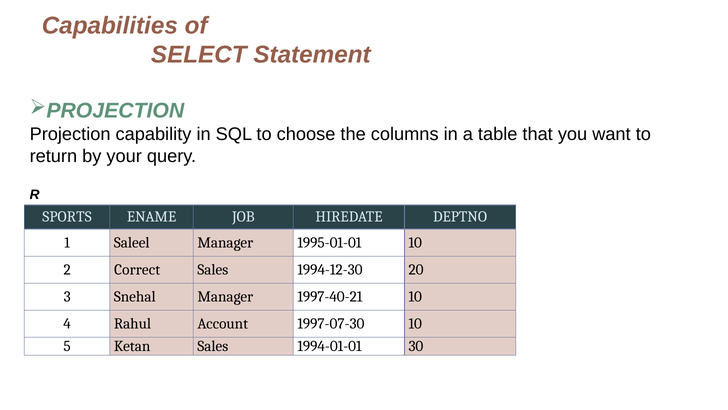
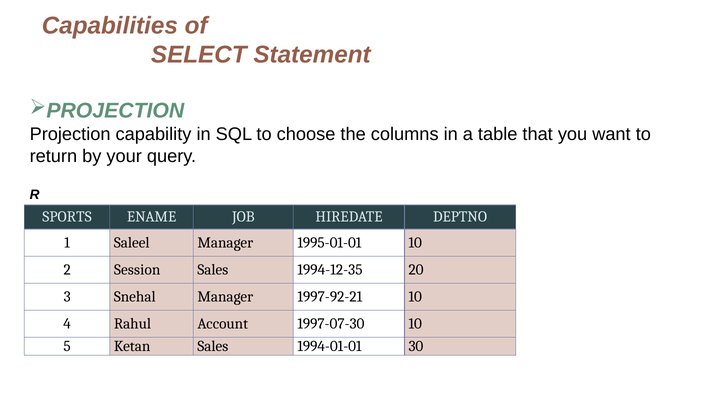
Correct: Correct -> Session
1994-12-30: 1994-12-30 -> 1994-12-35
1997-40-21: 1997-40-21 -> 1997-92-21
